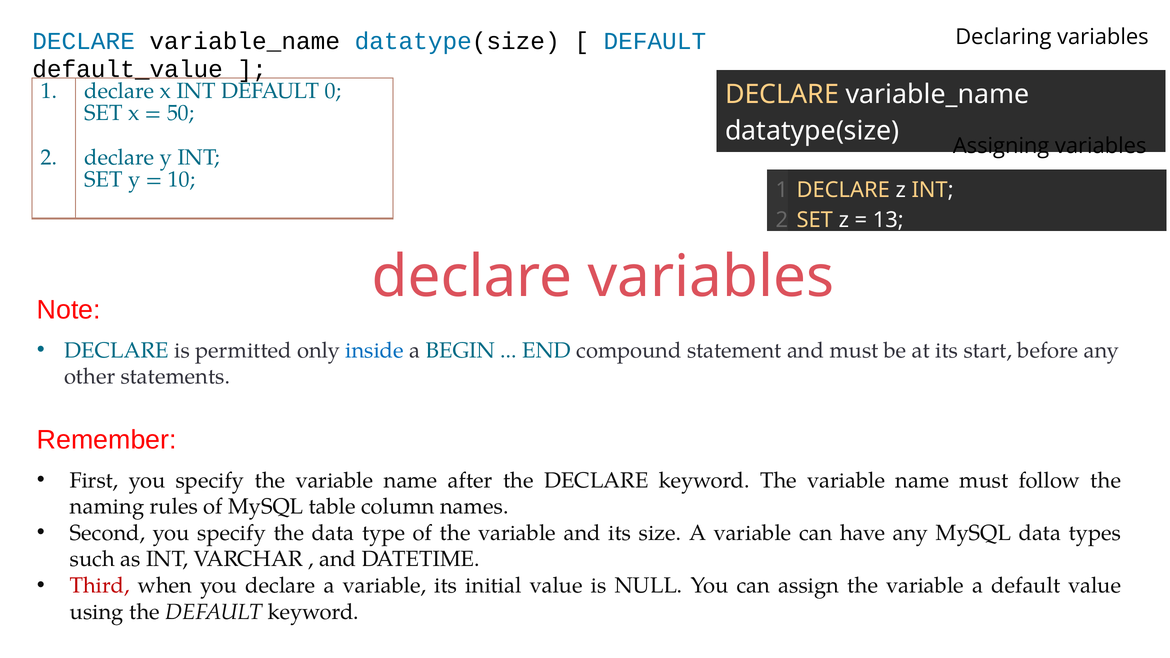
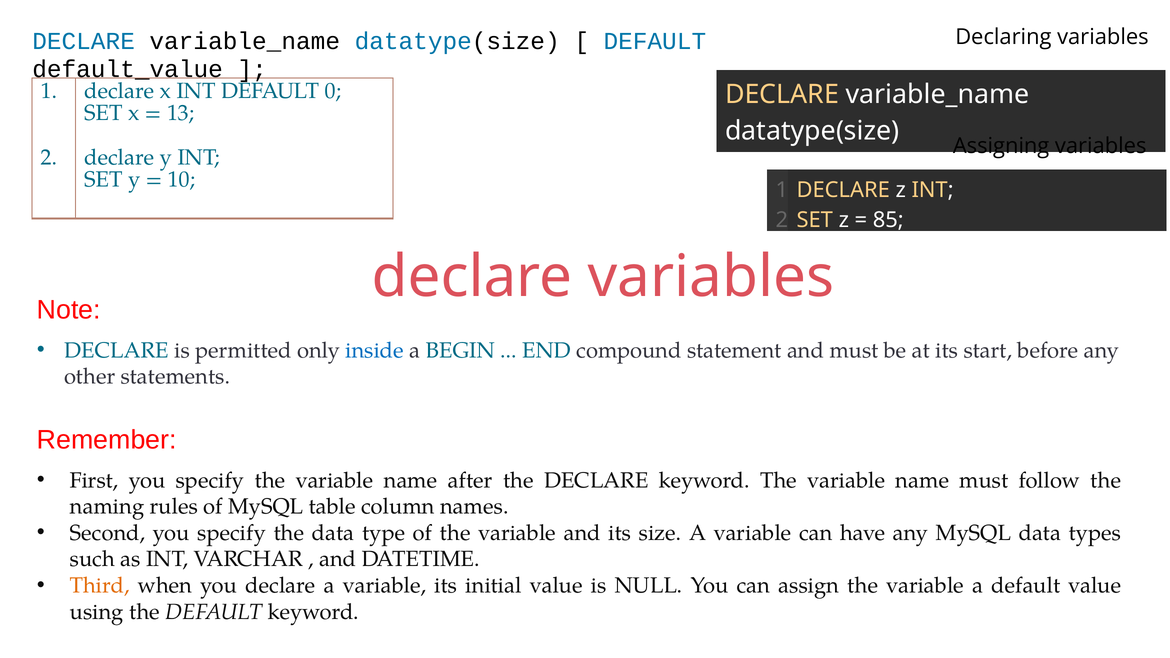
50: 50 -> 13
13: 13 -> 85
Third colour: red -> orange
